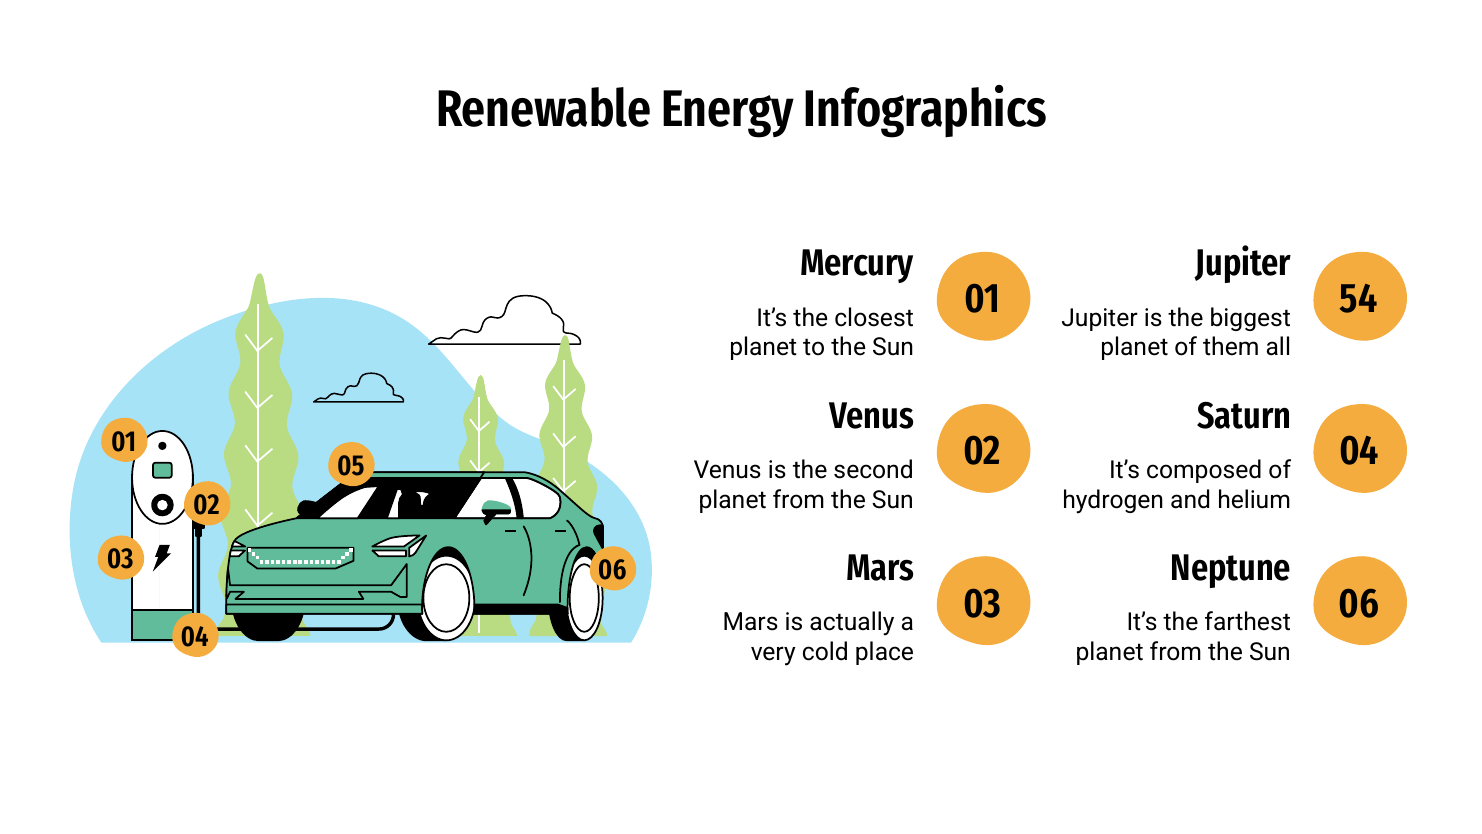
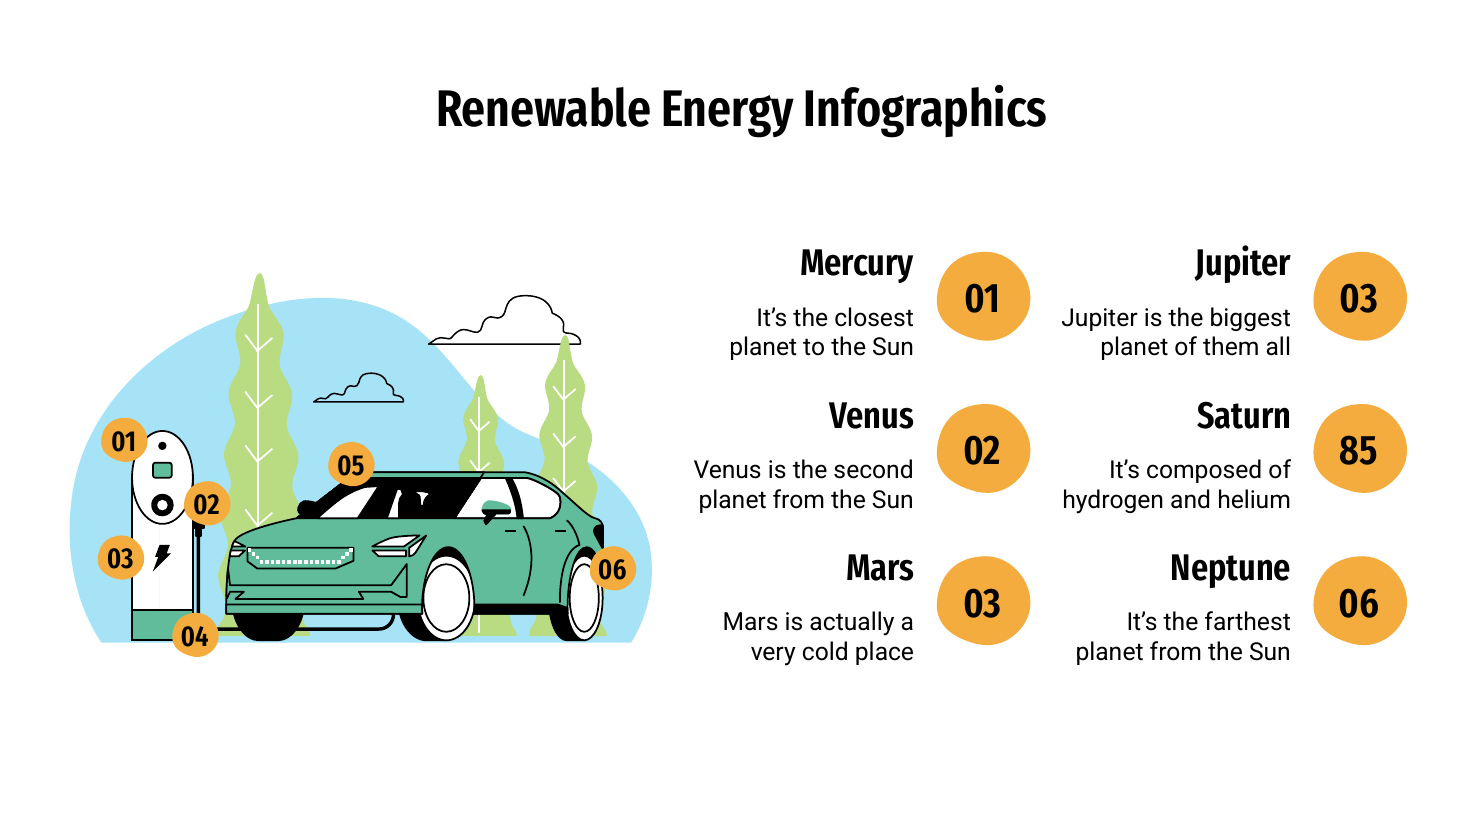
01 54: 54 -> 03
02 04: 04 -> 85
